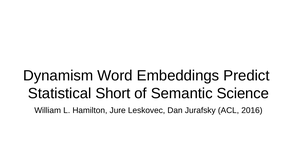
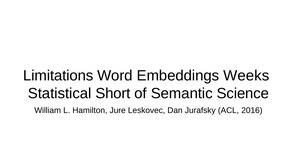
Dynamism: Dynamism -> Limitations
Predict: Predict -> Weeks
